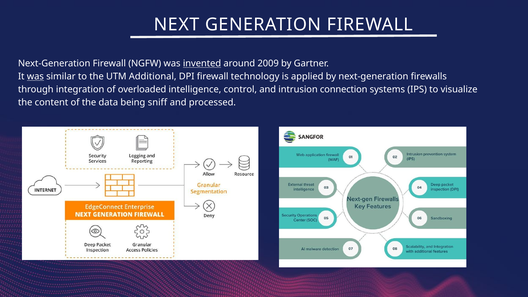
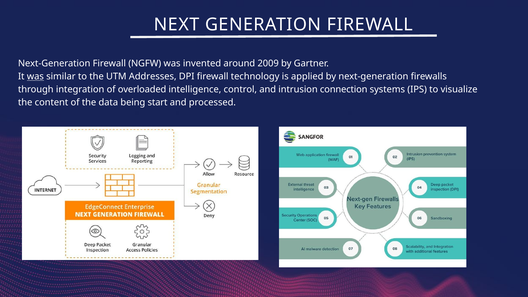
invented underline: present -> none
Additional: Additional -> Addresses
sniff: sniff -> start
